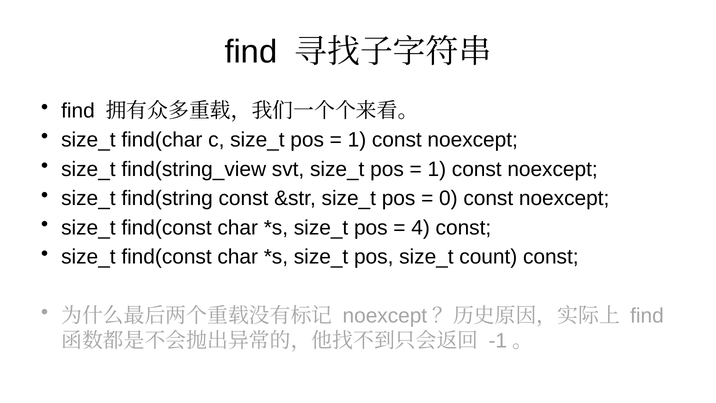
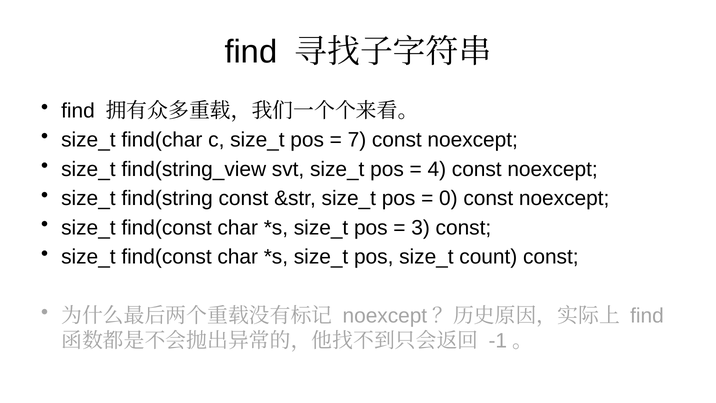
1 at (357, 140): 1 -> 7
1 at (437, 169): 1 -> 4
4: 4 -> 3
